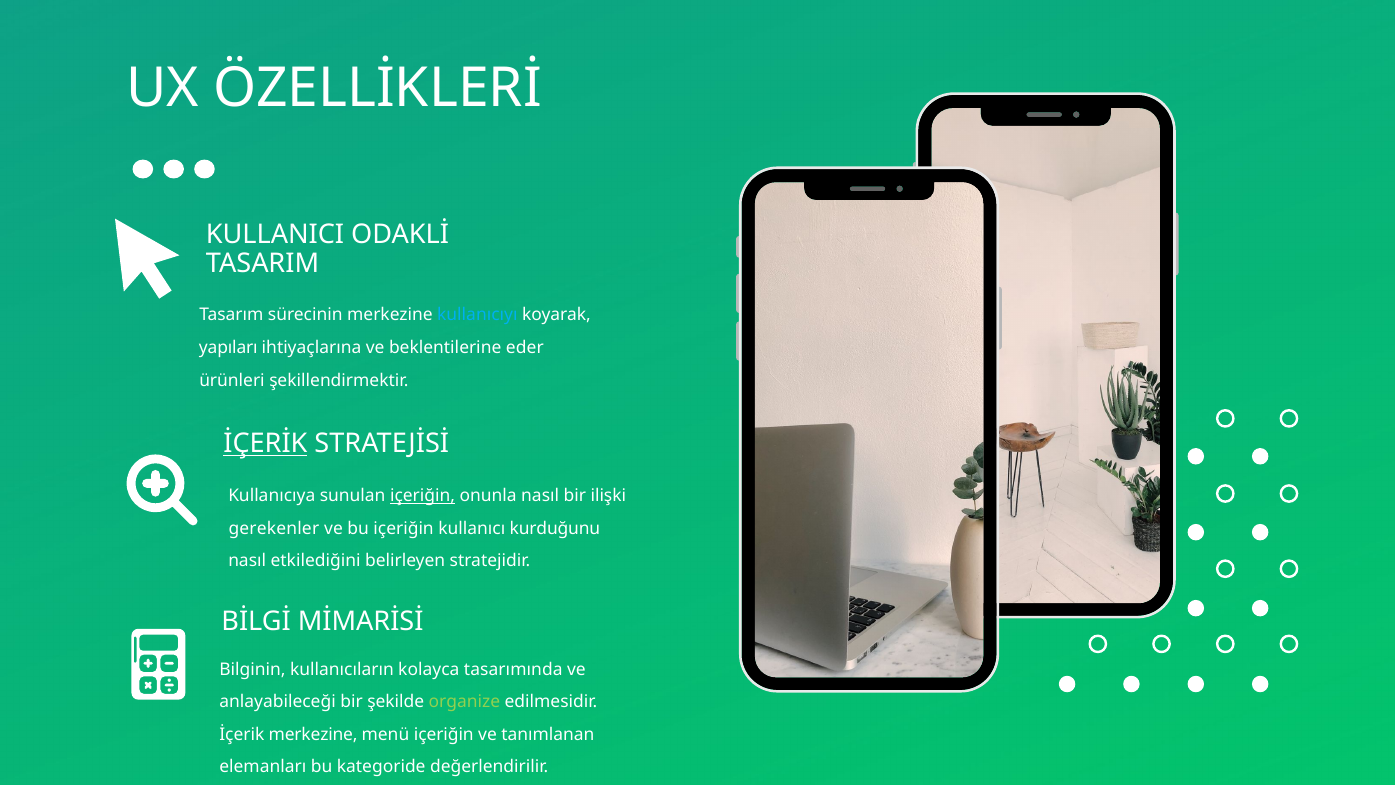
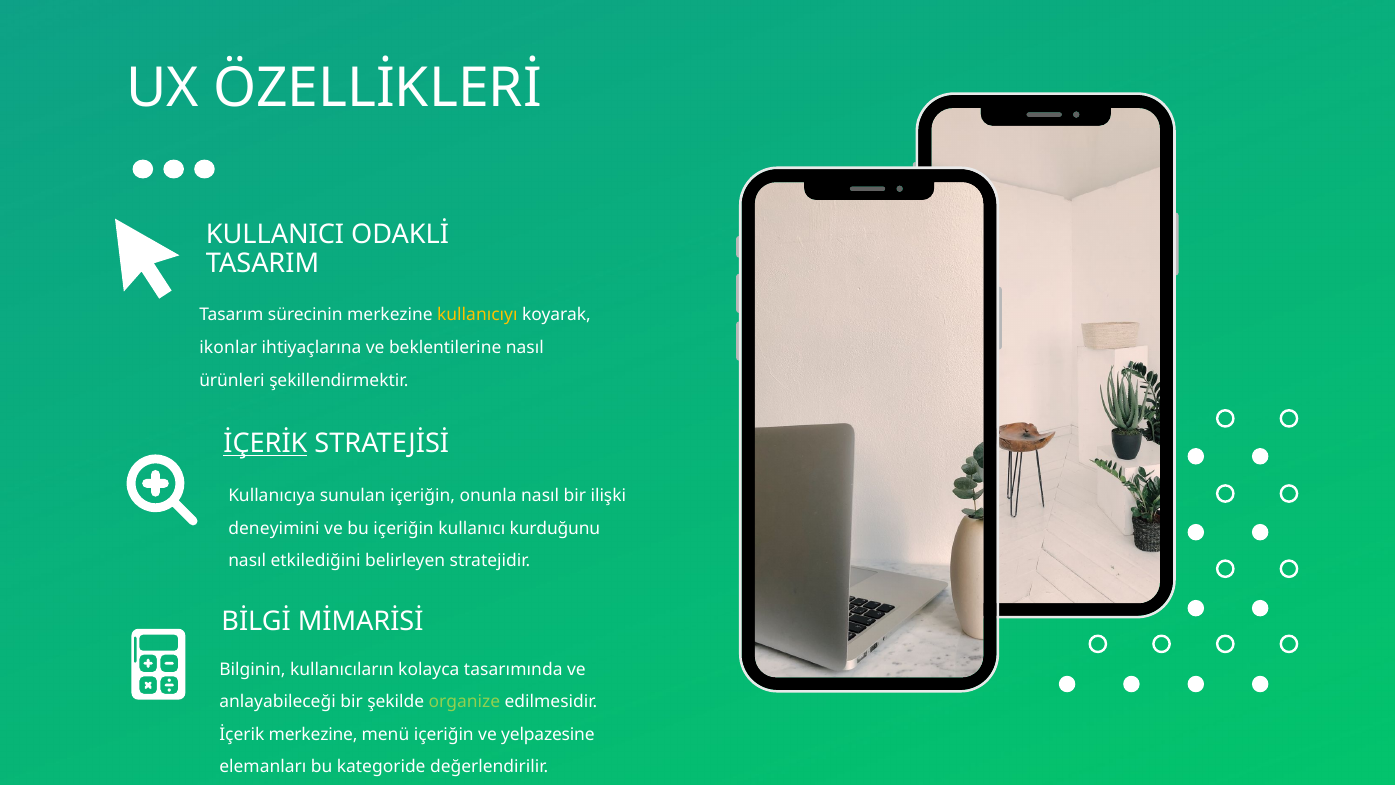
kullanıcıyı colour: light blue -> yellow
yapıları: yapıları -> ikonlar
beklentilerine eder: eder -> nasıl
içeriğin at (423, 496) underline: present -> none
gerekenler: gerekenler -> deneyimini
tanımlanan: tanımlanan -> yelpazesine
